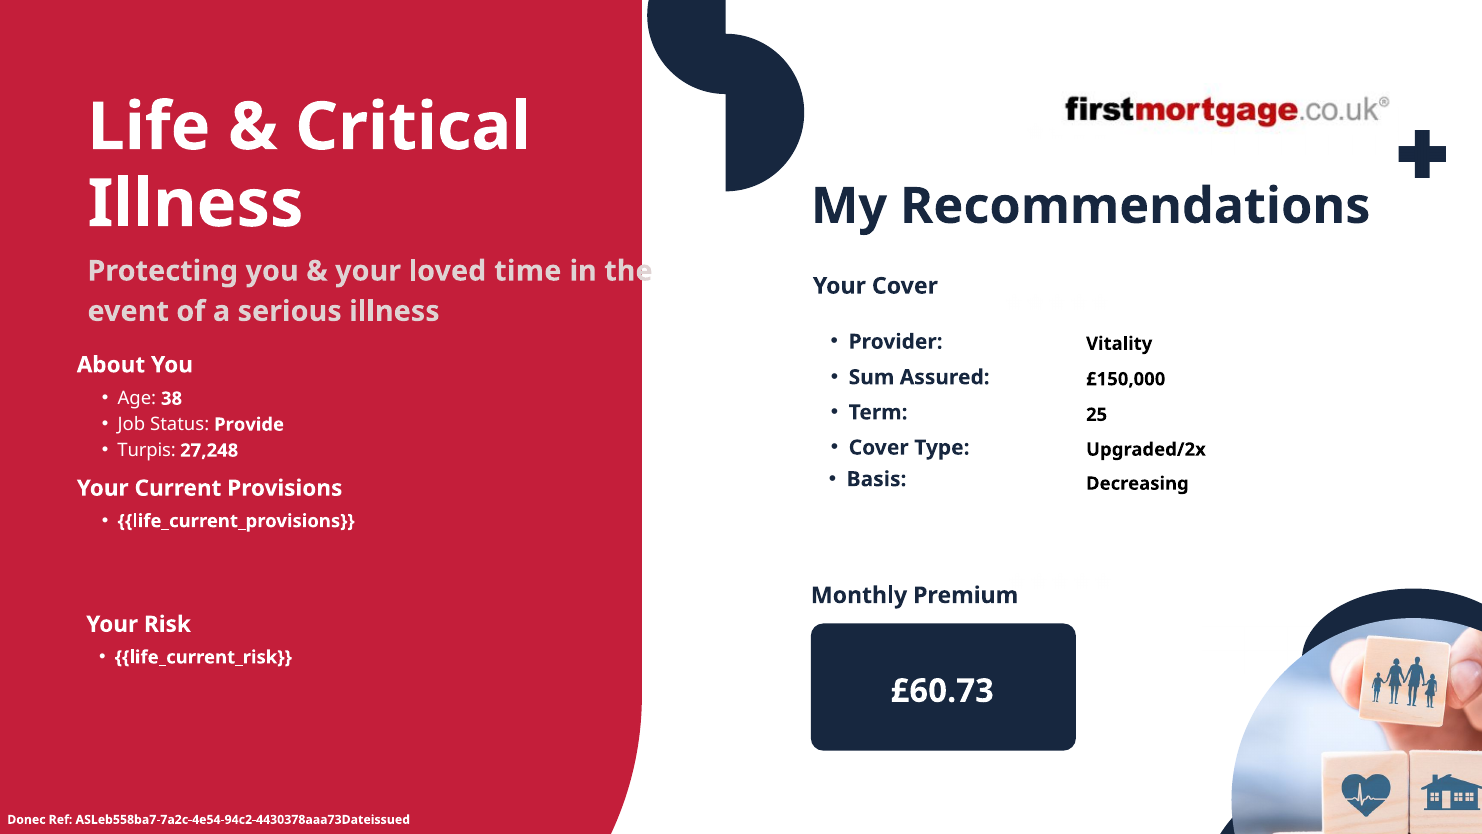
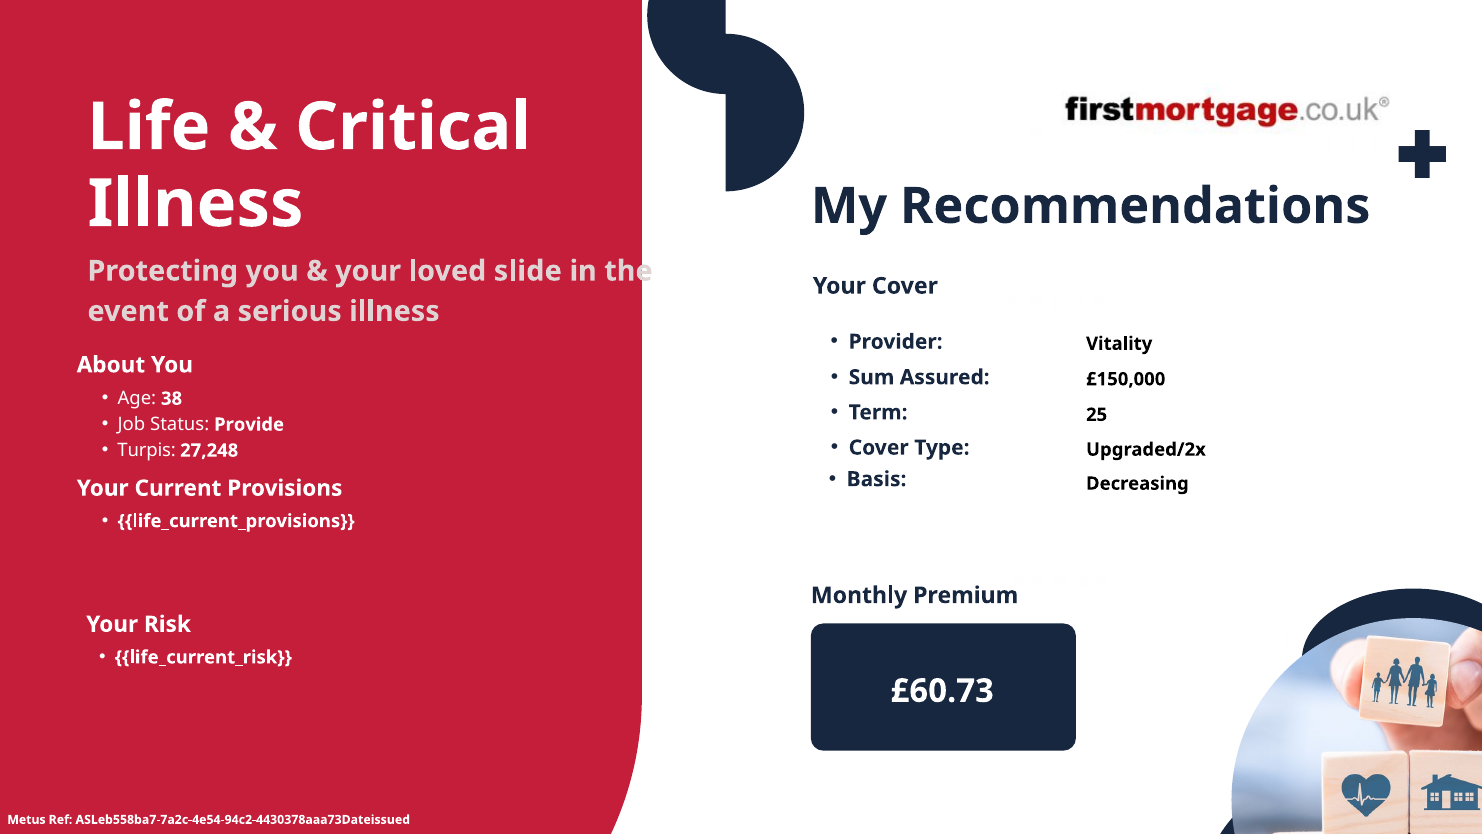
time: time -> slide
Donec: Donec -> Metus
